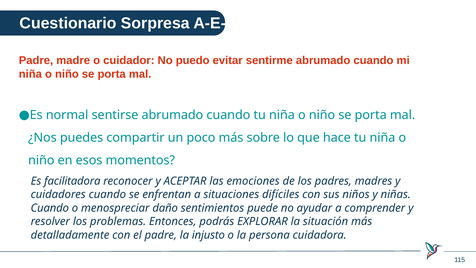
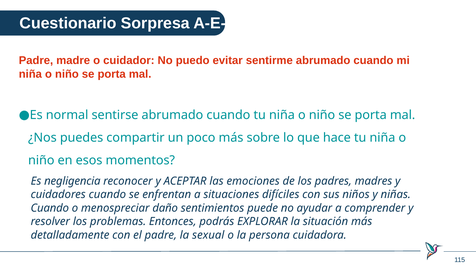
facilitadora: facilitadora -> negligencia
injusto: injusto -> sexual
